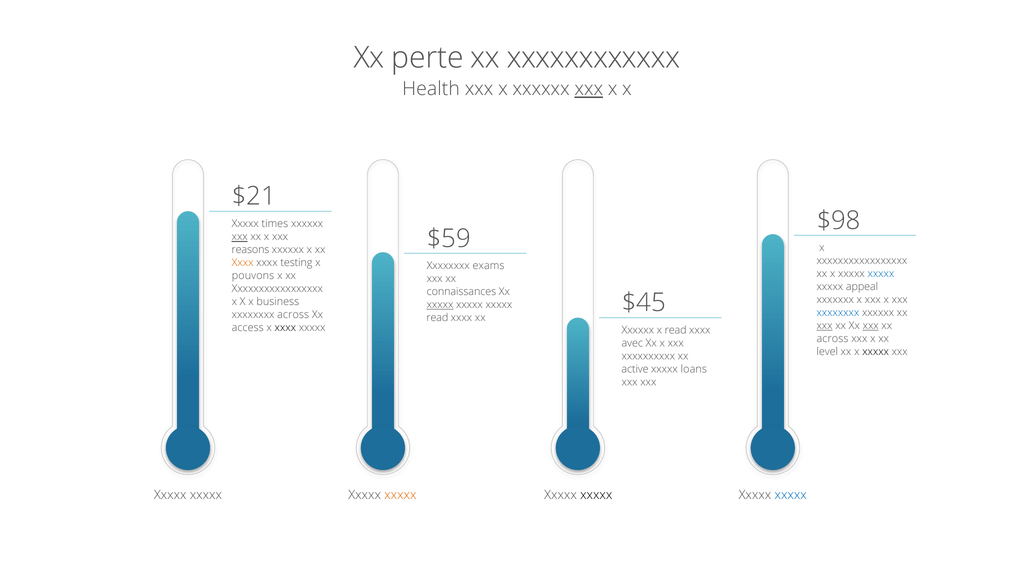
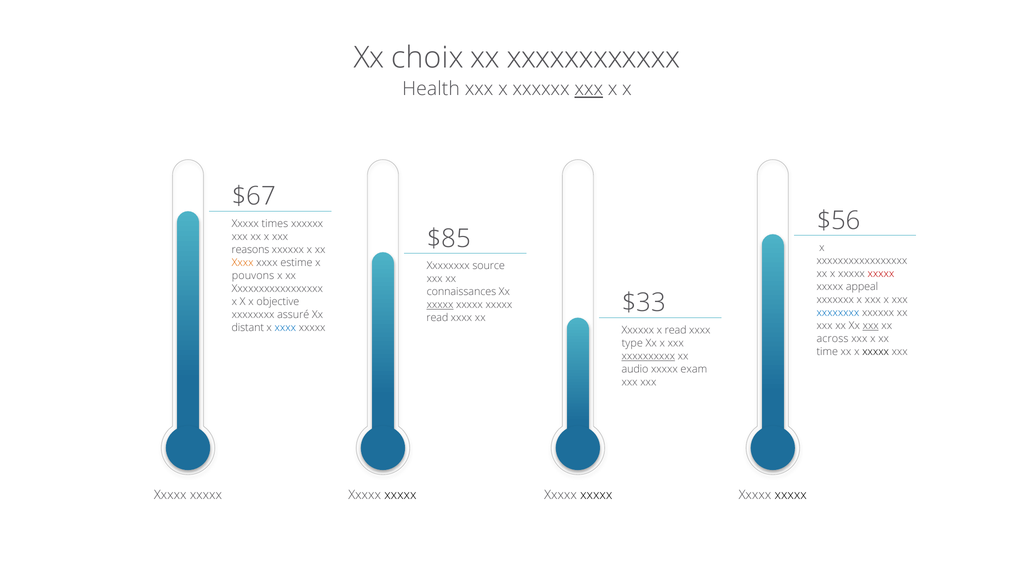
perte: perte -> choix
$21: $21 -> $67
$98: $98 -> $56
$59: $59 -> $85
xxx at (240, 237) underline: present -> none
testing: testing -> estime
exams: exams -> source
xxxxx at (881, 274) colour: blue -> red
business: business -> objective
xxxxxxxx across: across -> assuré
$45: $45 -> $33
xxx at (825, 325) underline: present -> none
access: access -> distant
xxxx at (285, 327) colour: black -> blue
avec: avec -> type
level: level -> time
xxxxxxxxxx underline: none -> present
active: active -> audio
loans: loans -> exam
xxxxx at (400, 495) colour: orange -> black
xxxxx at (791, 495) colour: blue -> black
